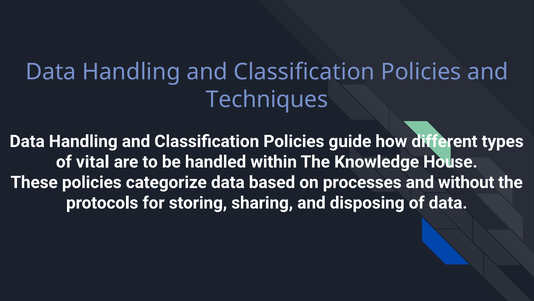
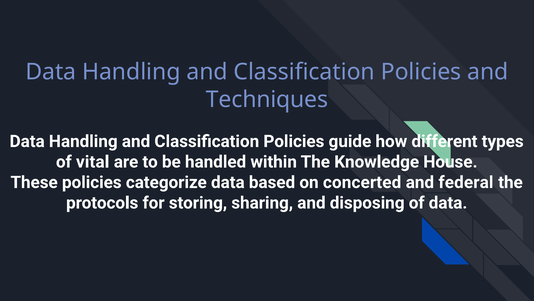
processes: processes -> concerted
without: without -> federal
